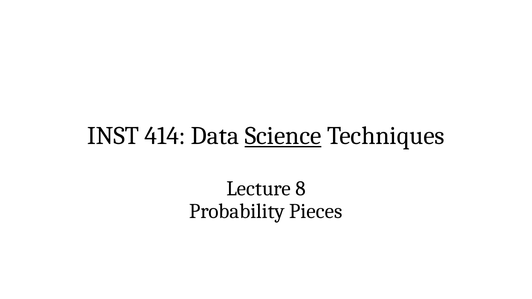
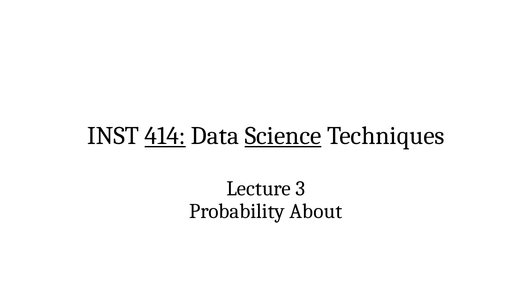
414 underline: none -> present
8: 8 -> 3
Pieces: Pieces -> About
